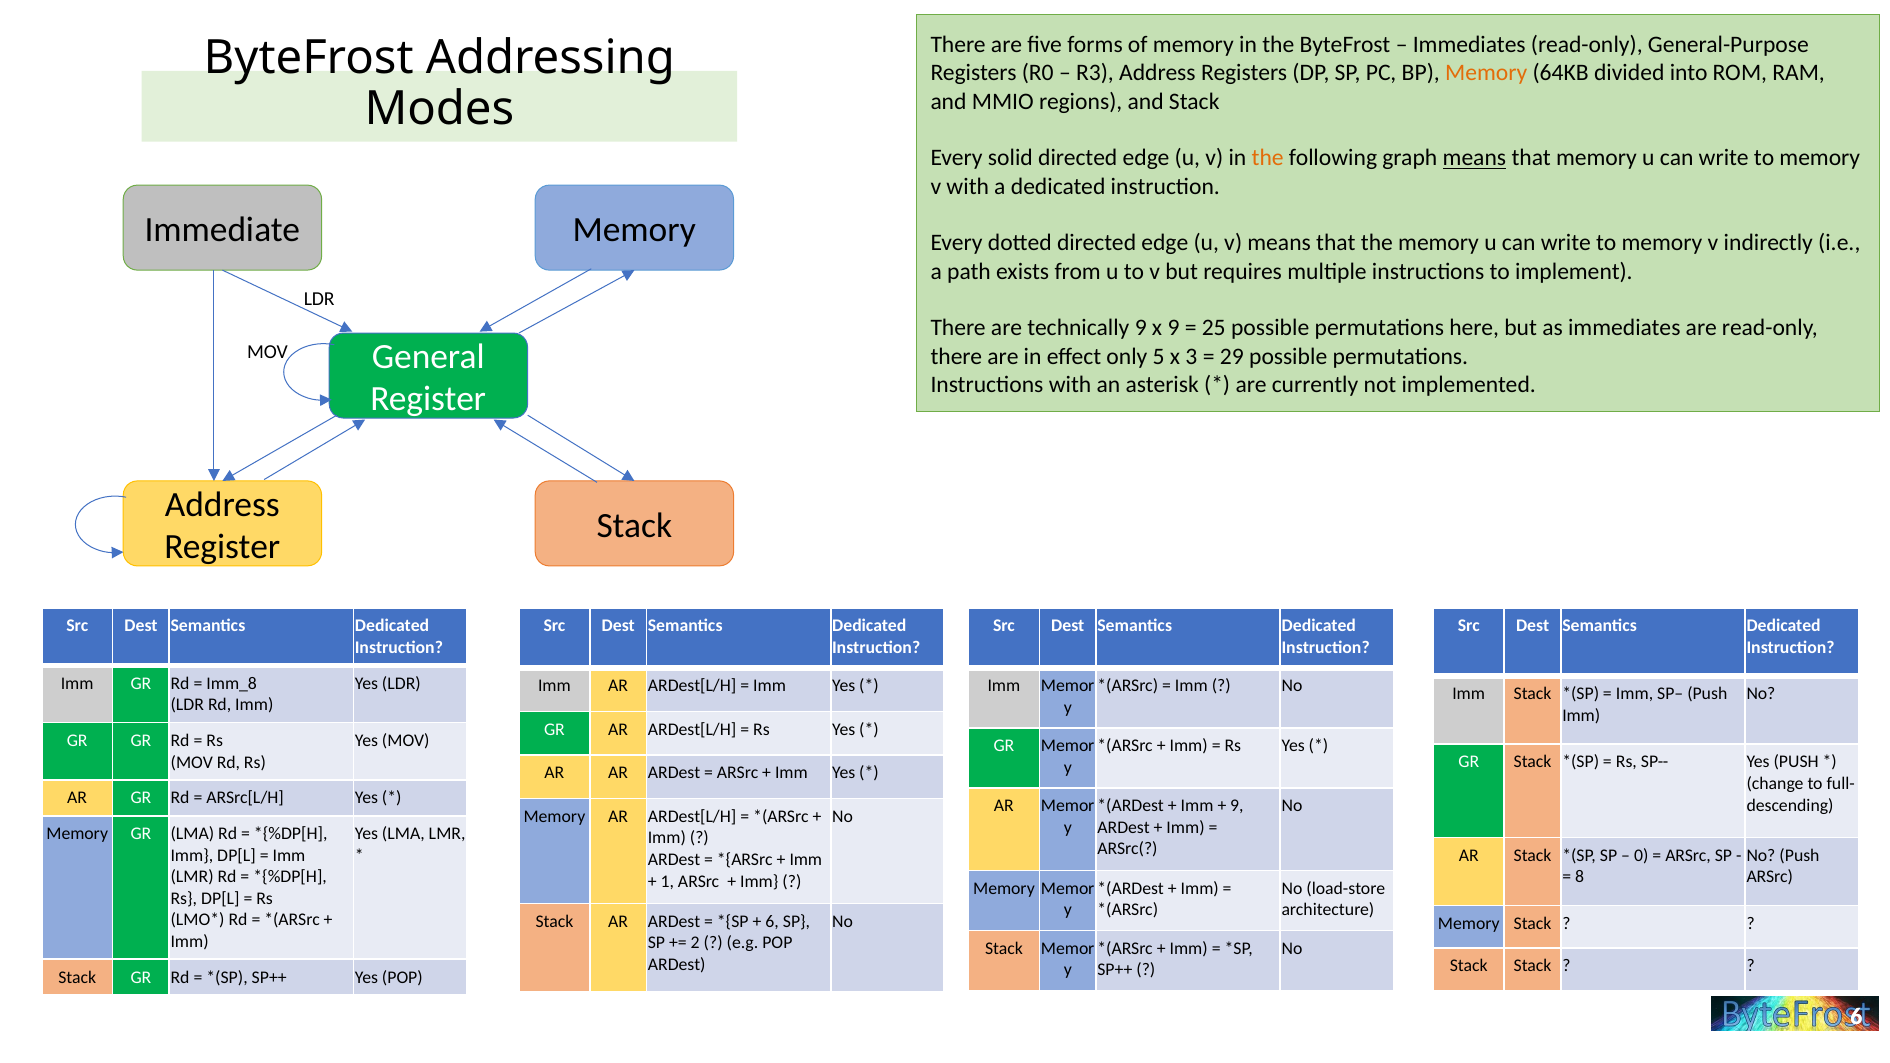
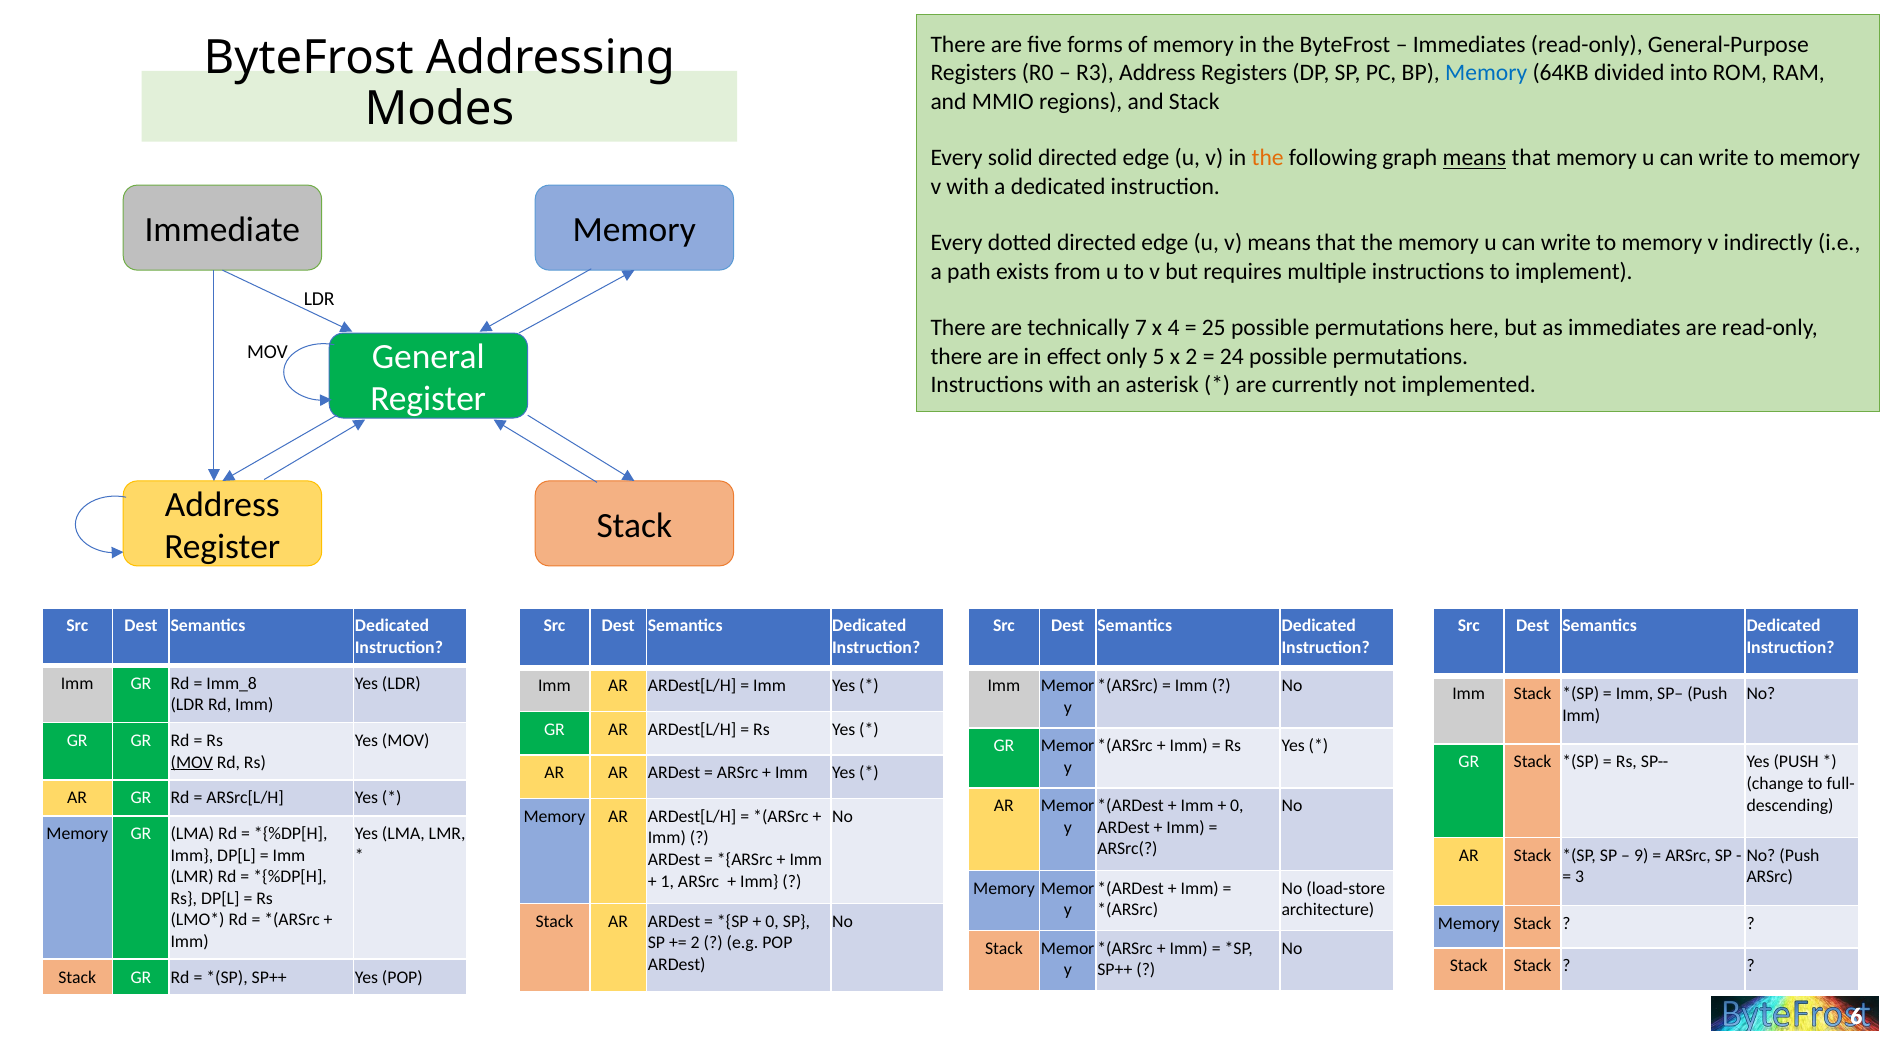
Memory at (1486, 73) colour: orange -> blue
technically 9: 9 -> 7
x 9: 9 -> 4
x 3: 3 -> 2
29: 29 -> 24
MOV at (192, 762) underline: none -> present
9 at (1237, 806): 9 -> 0
0: 0 -> 9
8: 8 -> 3
6 at (772, 922): 6 -> 0
